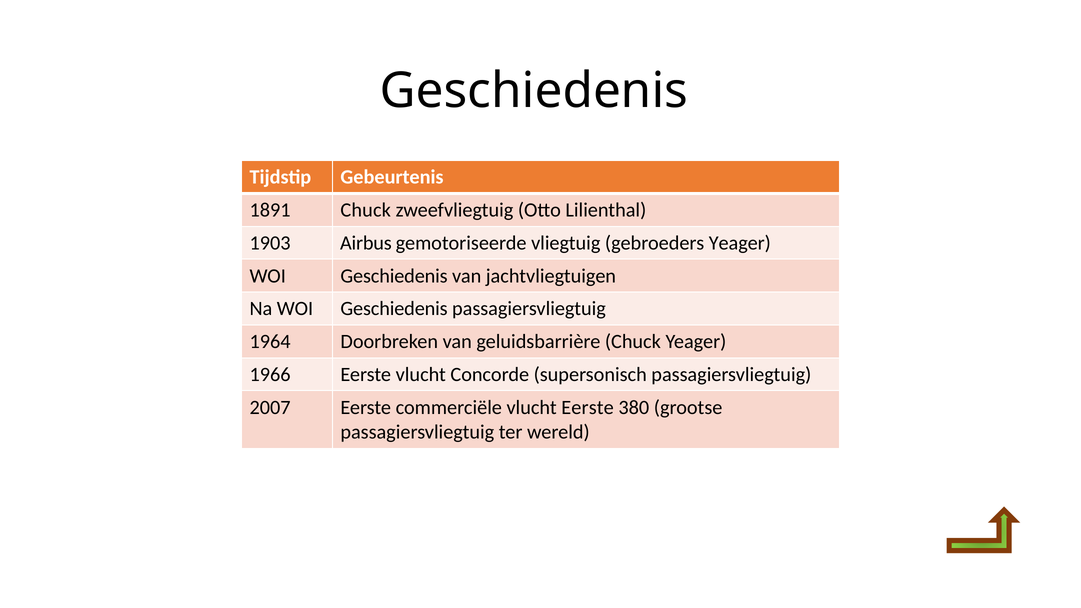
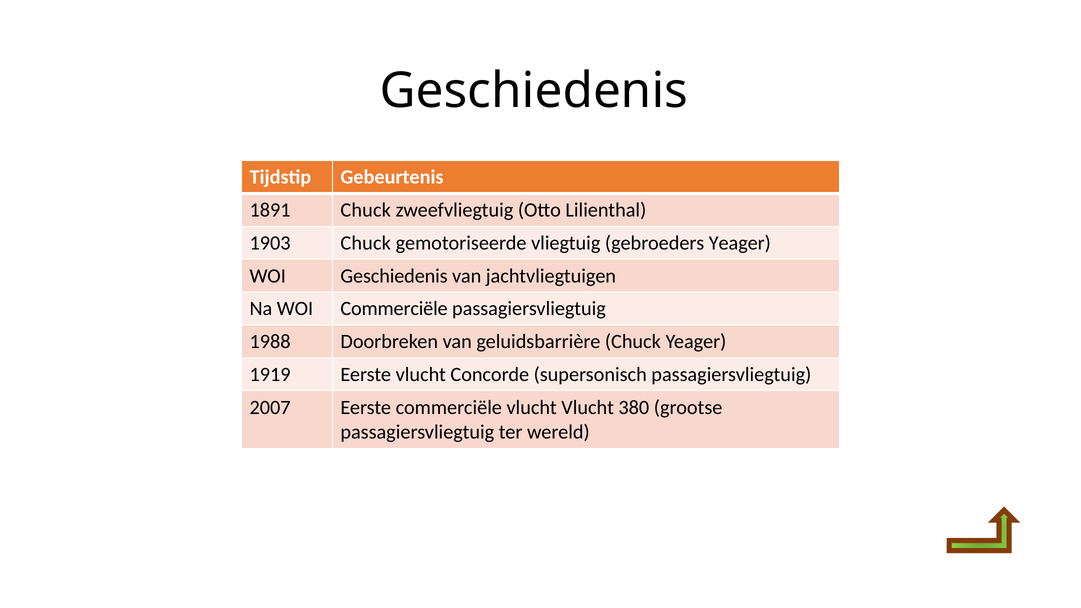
1903 Airbus: Airbus -> Chuck
Na WOI Geschiedenis: Geschiedenis -> Commerciële
1964: 1964 -> 1988
1966: 1966 -> 1919
vlucht Eerste: Eerste -> Vlucht
